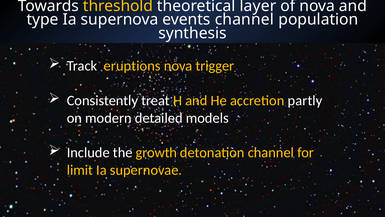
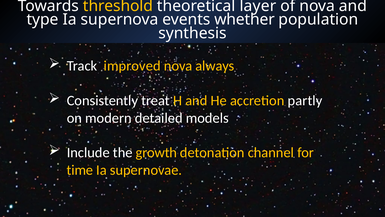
events channel: channel -> whether
eruptions: eruptions -> improved
trigger: trigger -> always
limit: limit -> time
